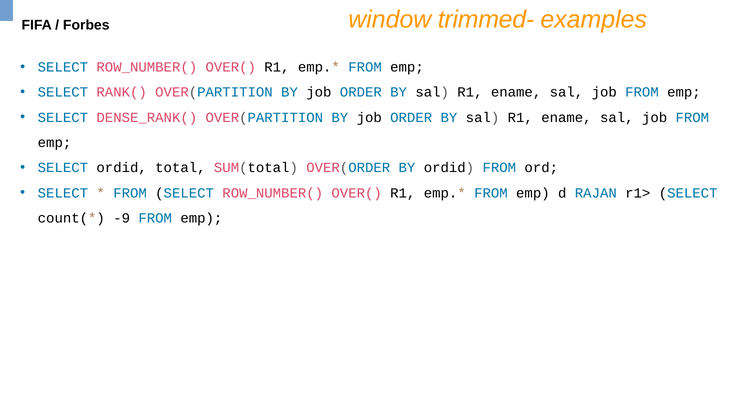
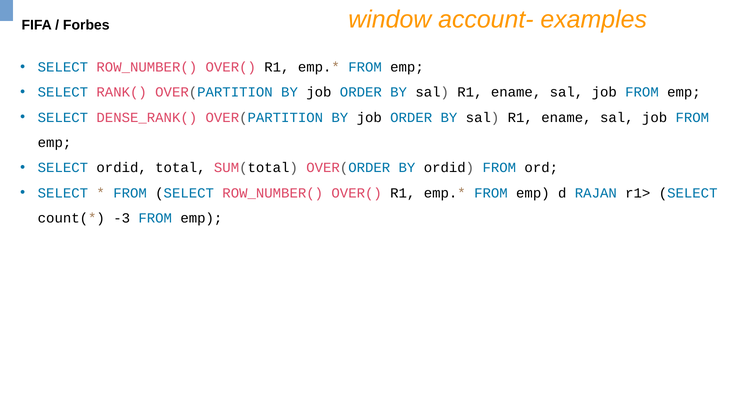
trimmed-: trimmed- -> account-
-9: -9 -> -3
